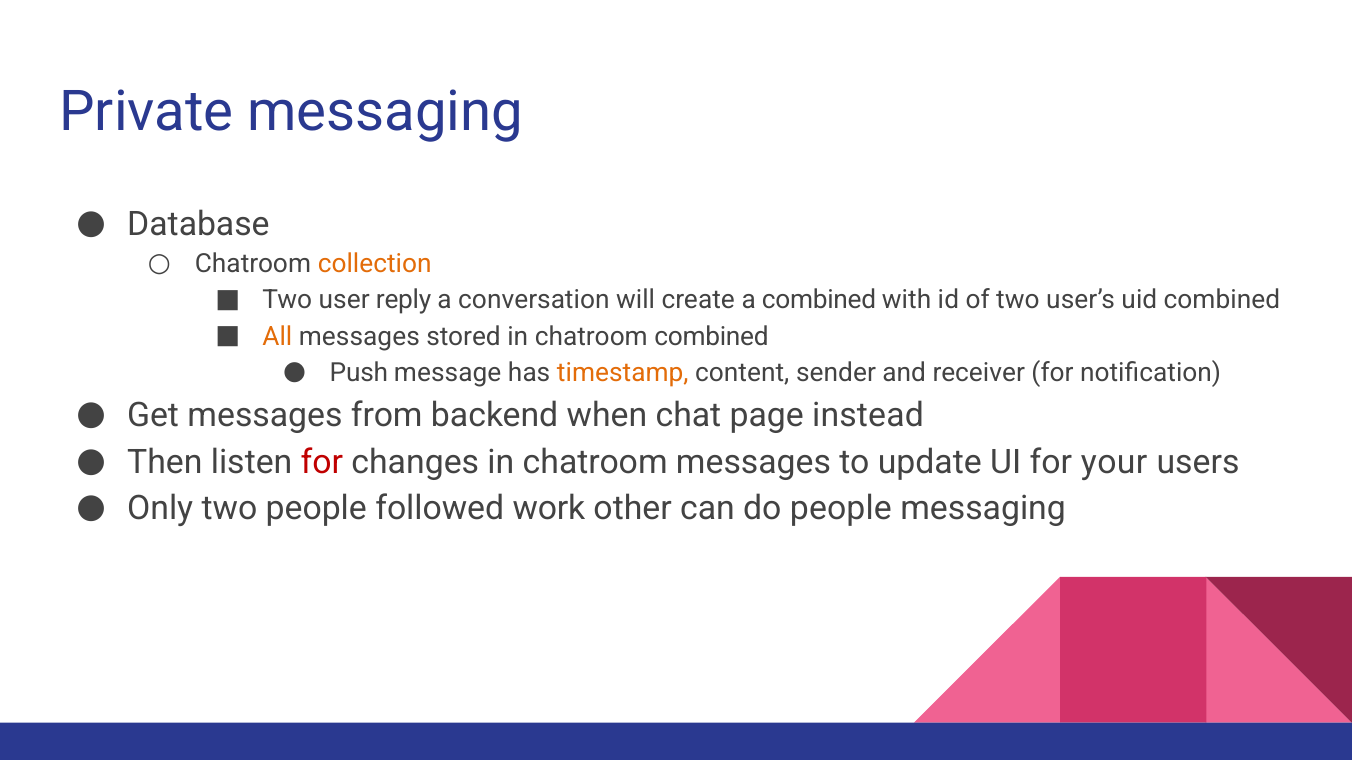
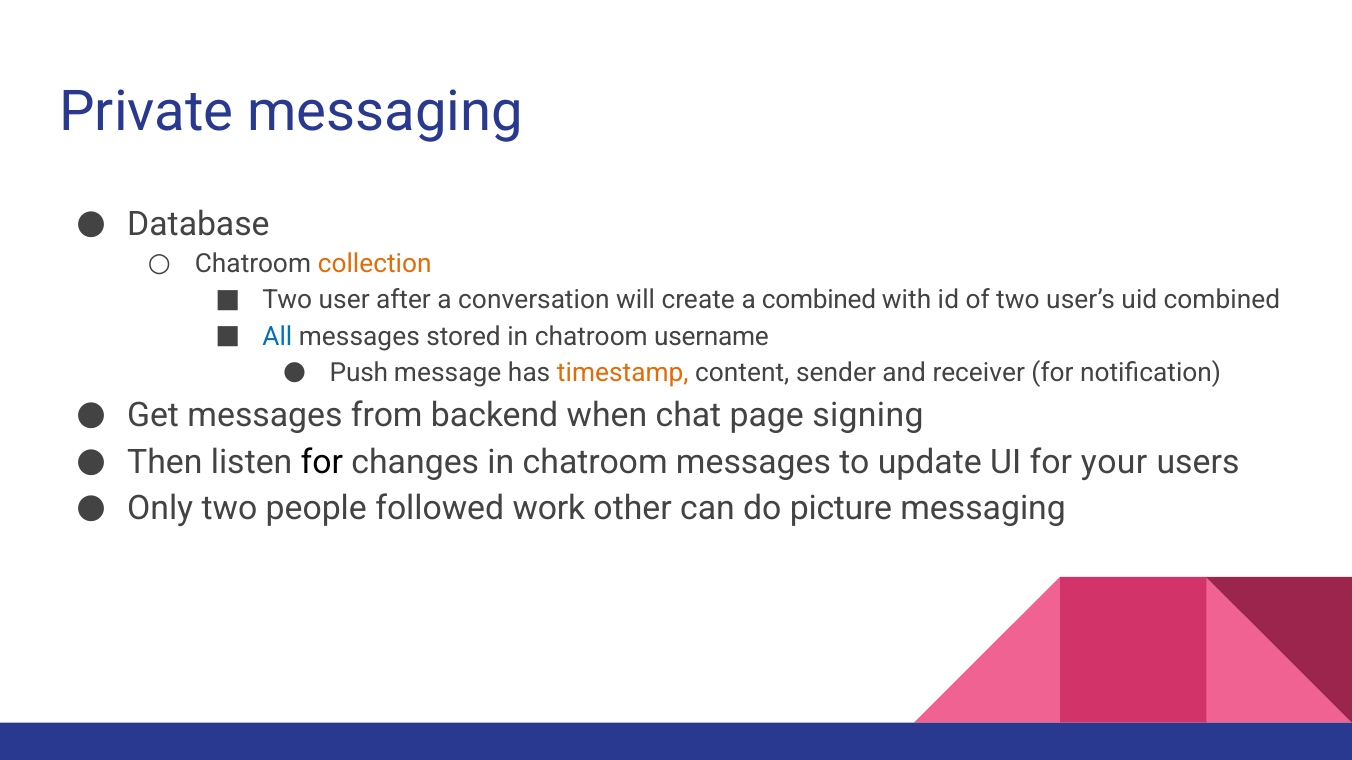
reply: reply -> after
All colour: orange -> blue
chatroom combined: combined -> username
instead: instead -> signing
for at (322, 462) colour: red -> black
do people: people -> picture
